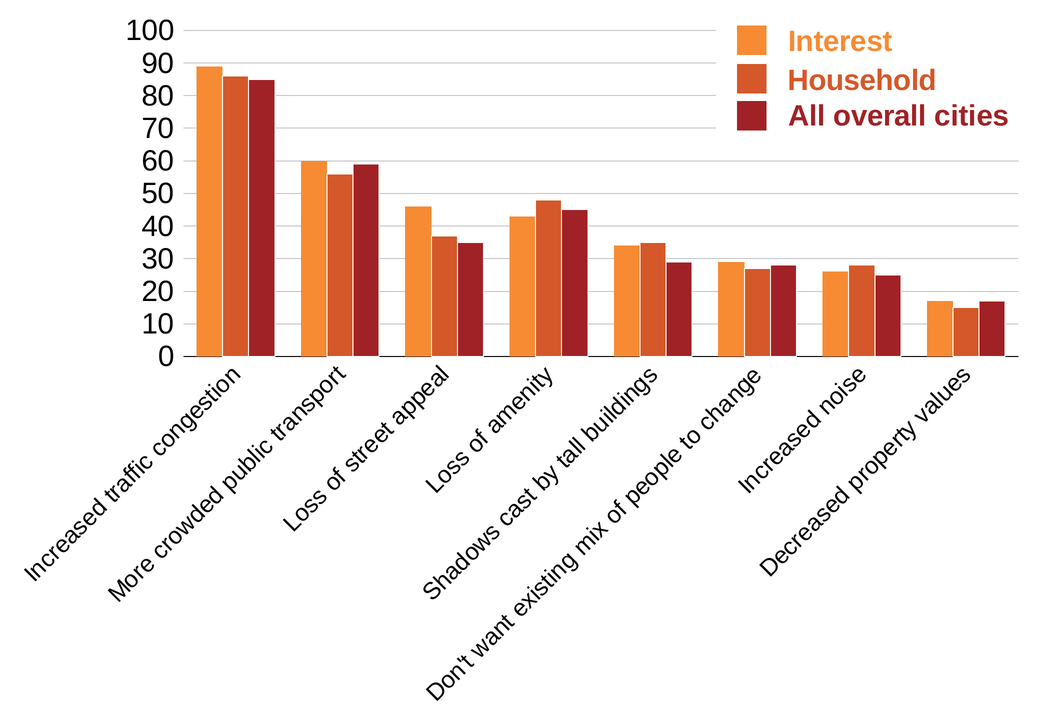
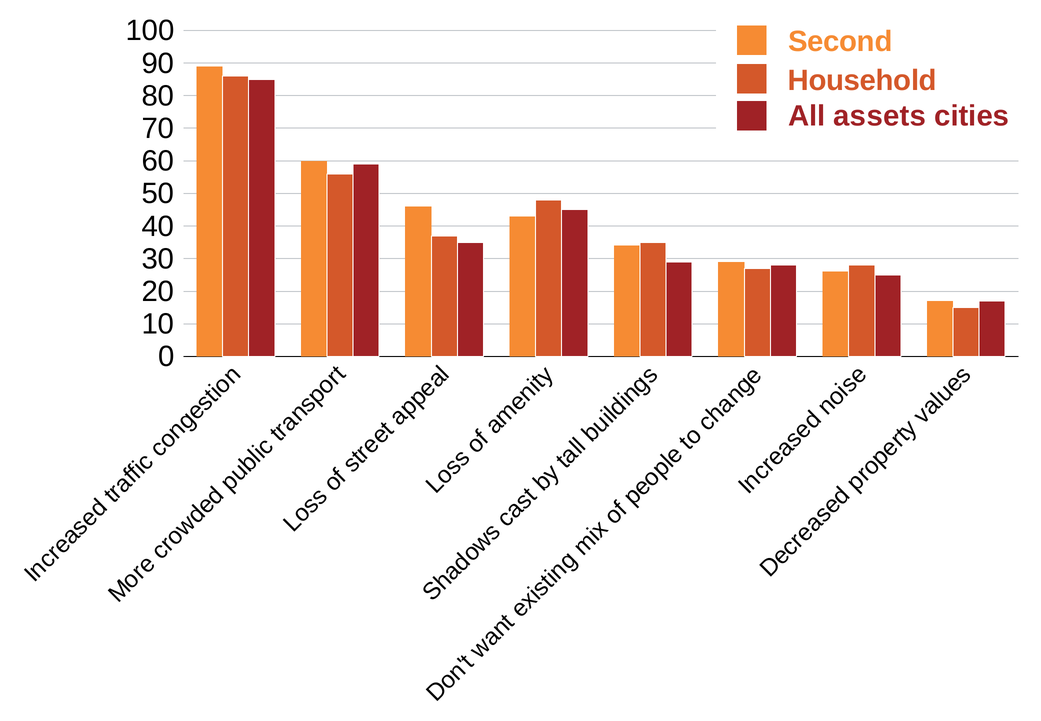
Interest: Interest -> Second
overall: overall -> assets
